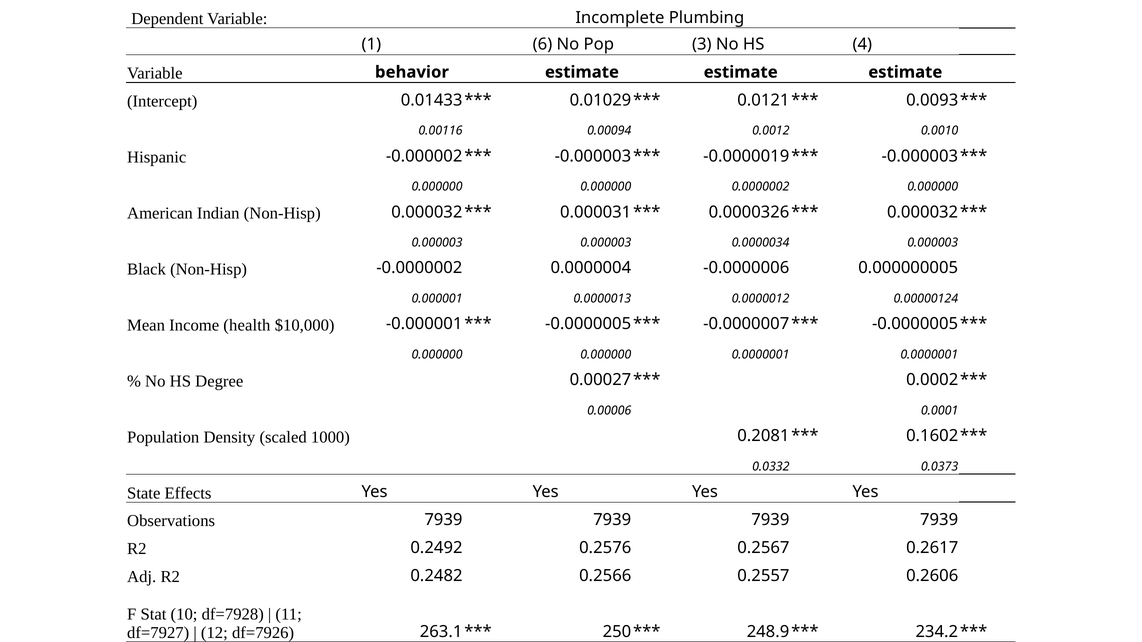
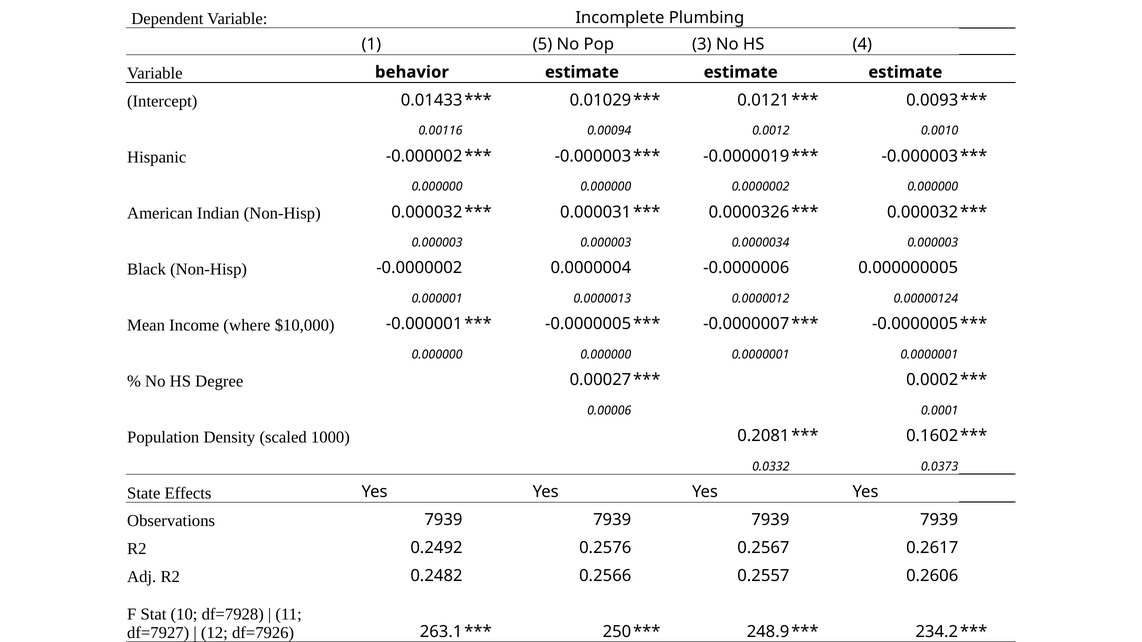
6: 6 -> 5
health: health -> where
